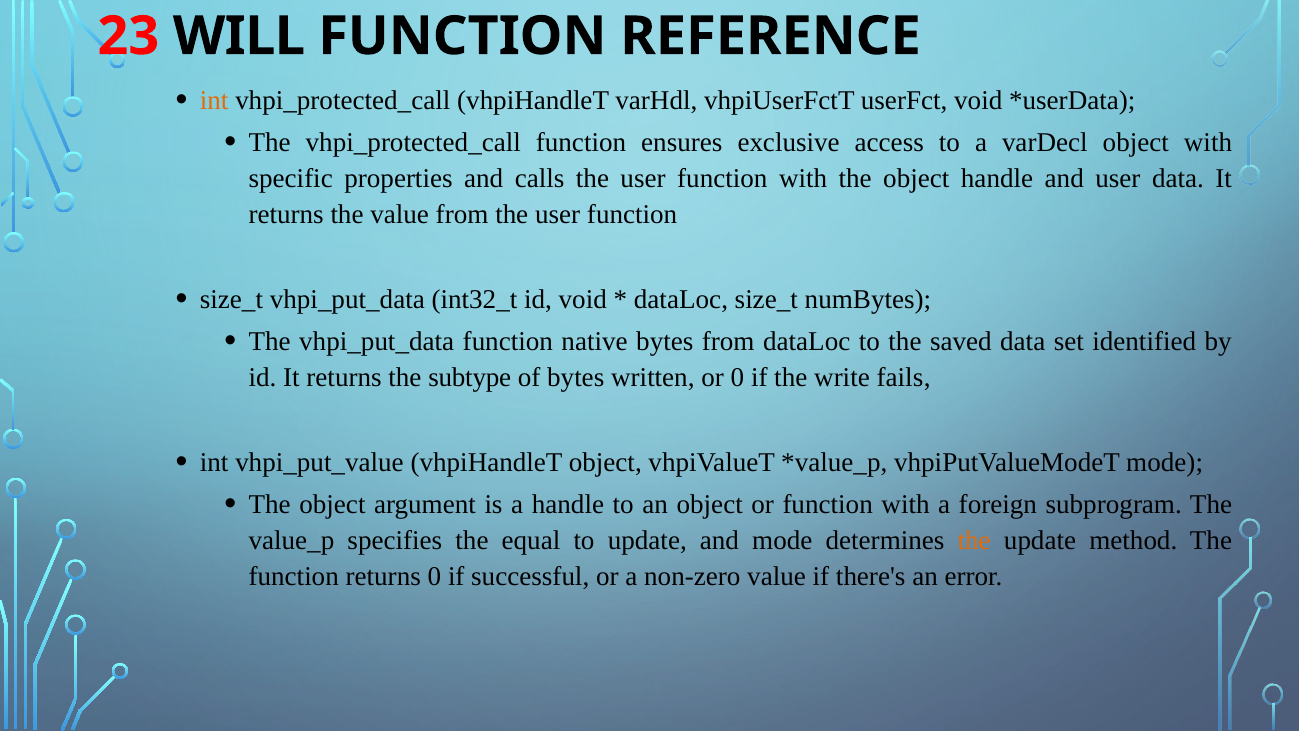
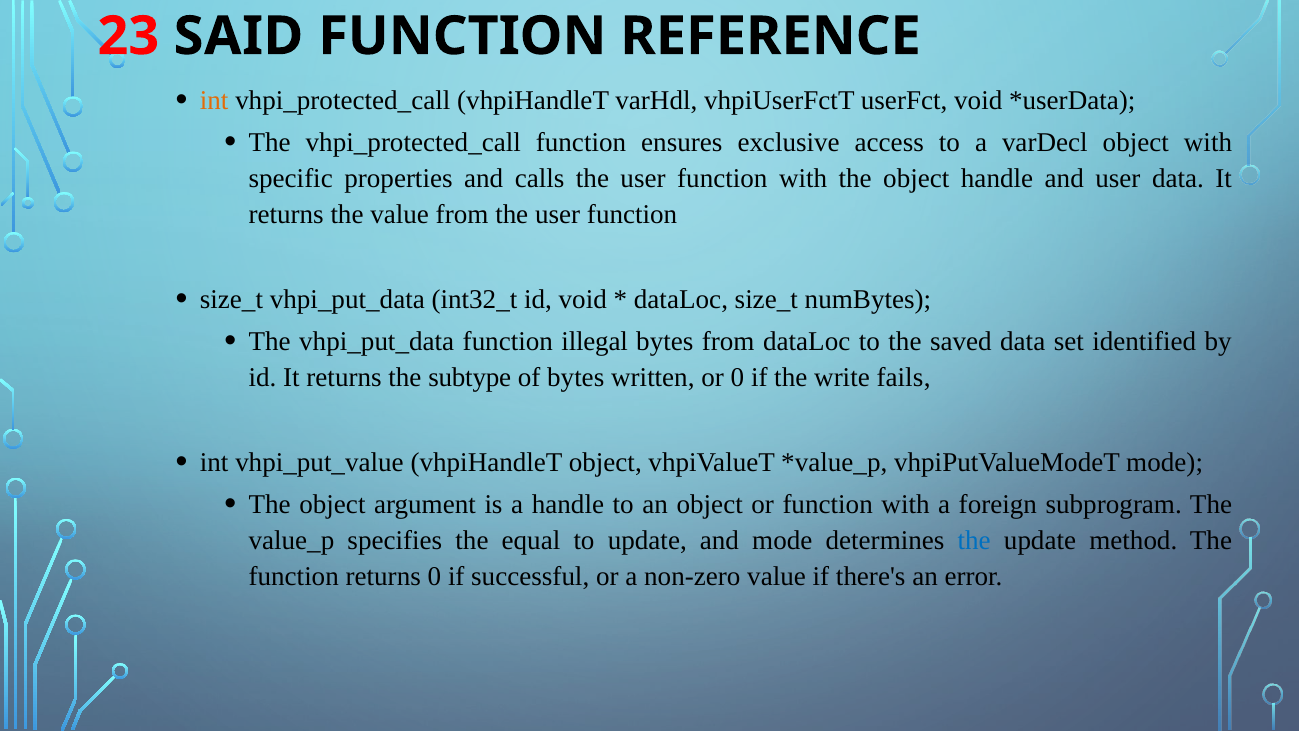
WILL: WILL -> SAID
native: native -> illegal
the at (974, 540) colour: orange -> blue
